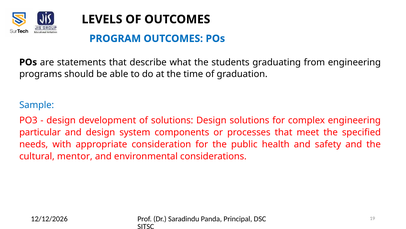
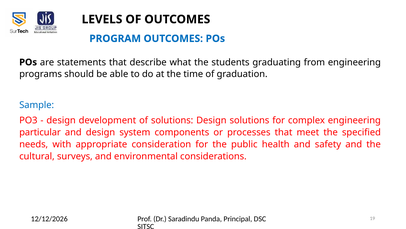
mentor: mentor -> surveys
